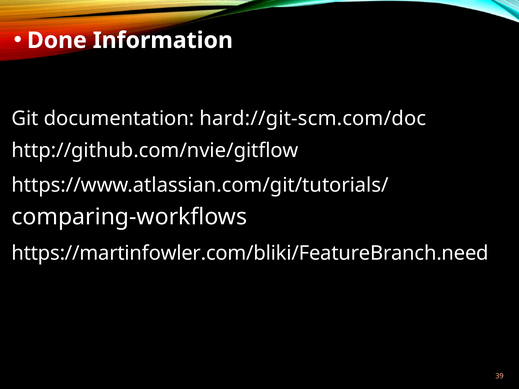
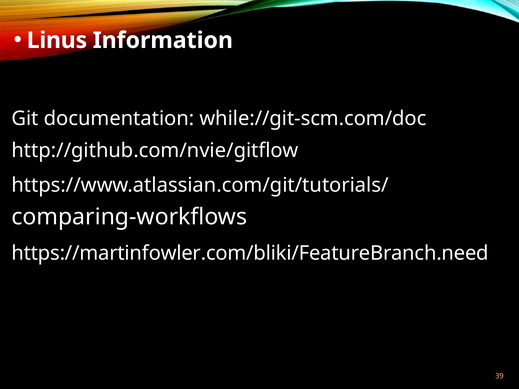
Done: Done -> Linus
hard://git-scm.com/doc: hard://git-scm.com/doc -> while://git-scm.com/doc
